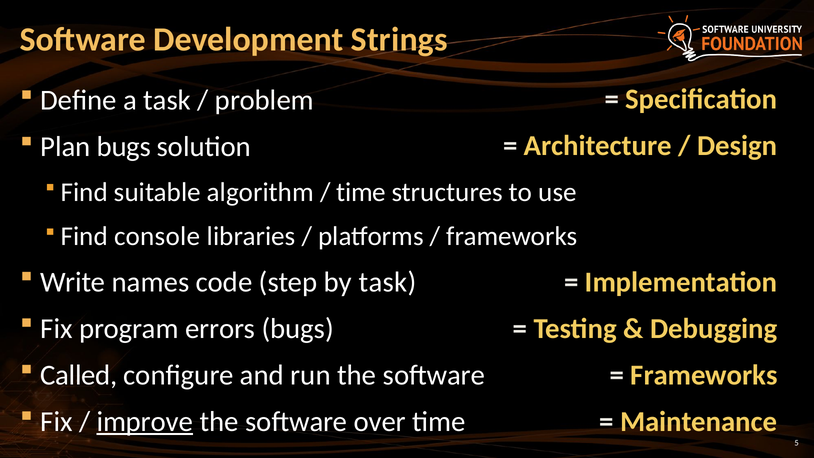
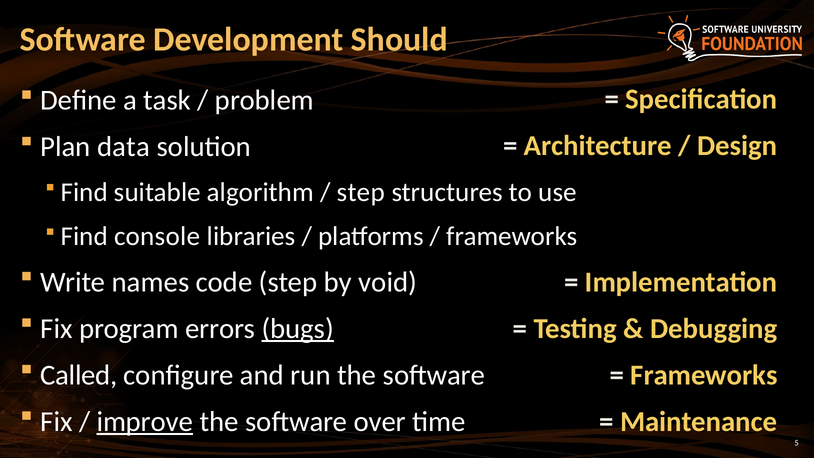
Strings: Strings -> Should
Plan bugs: bugs -> data
time at (361, 192): time -> step
by task: task -> void
bugs at (298, 329) underline: none -> present
